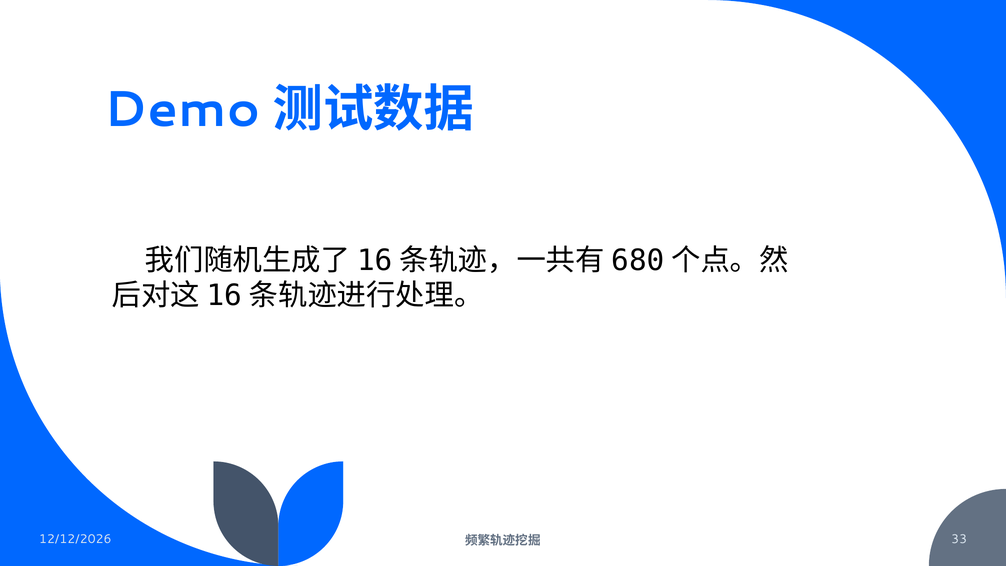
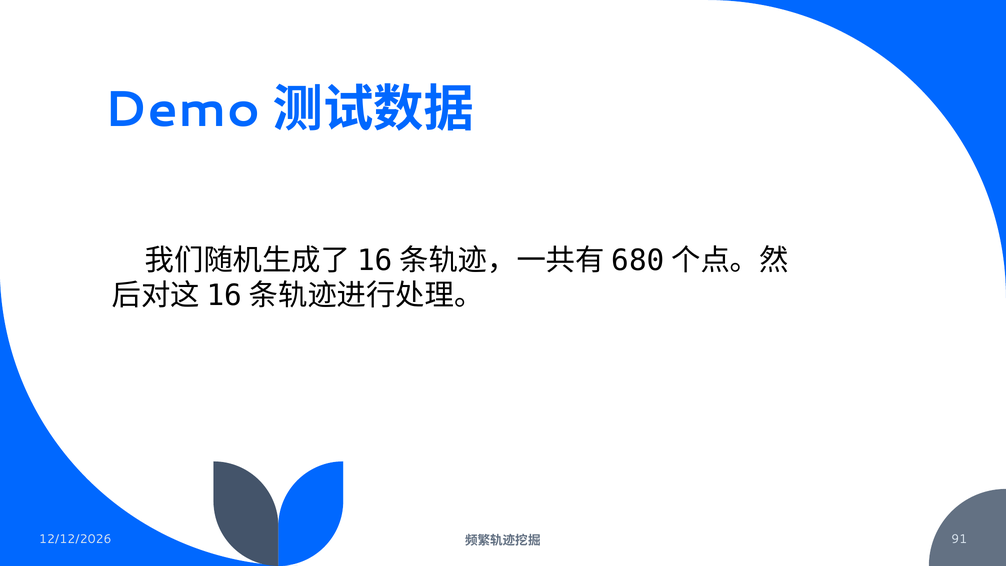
33: 33 -> 91
